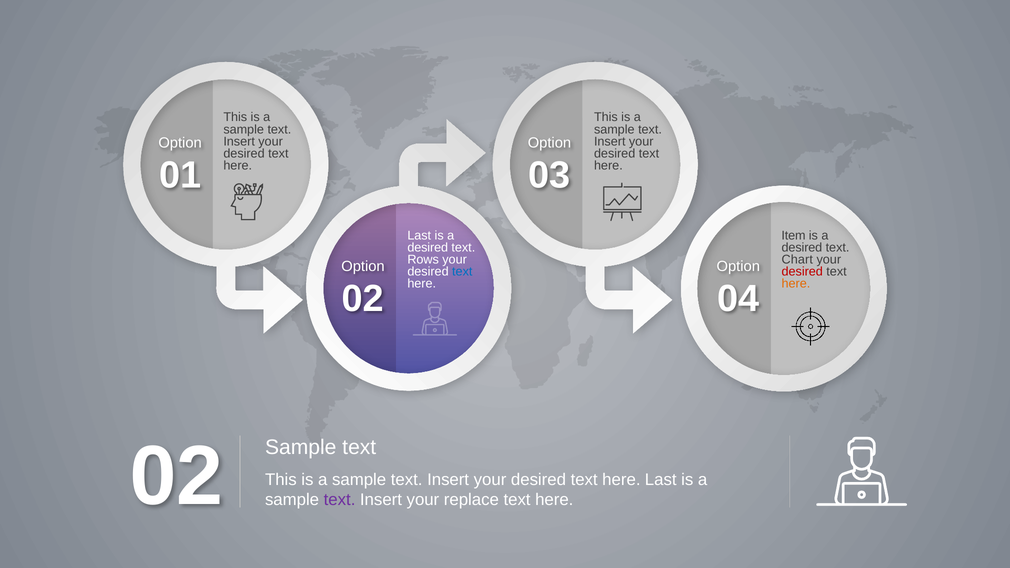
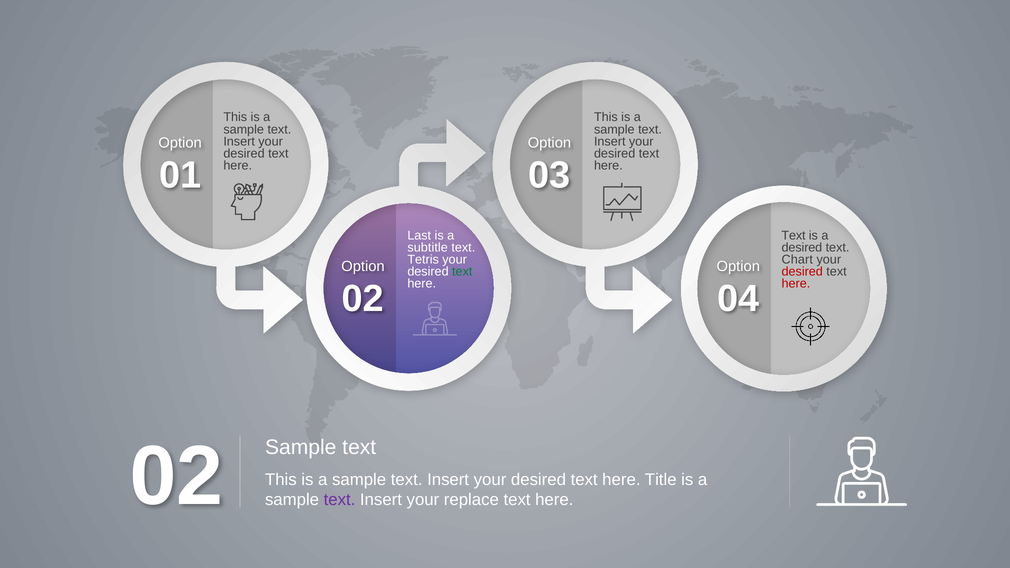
Item at (794, 235): Item -> Text
desired at (428, 248): desired -> subtitle
Rows: Rows -> Tetris
text at (462, 272) colour: blue -> green
here at (796, 284) colour: orange -> red
Last at (661, 480): Last -> Title
